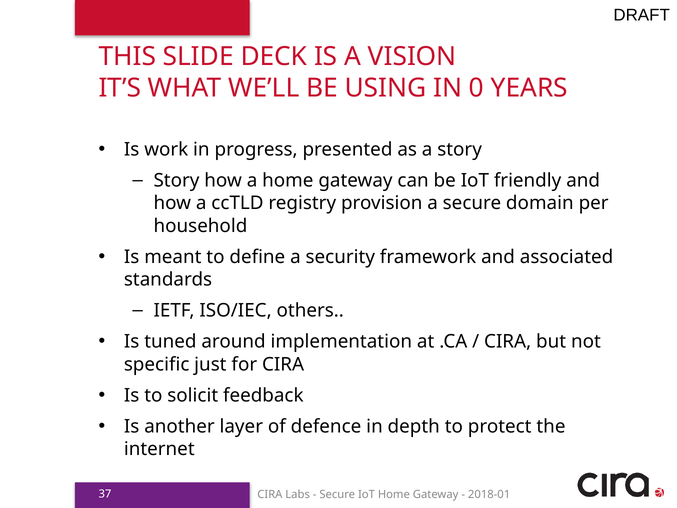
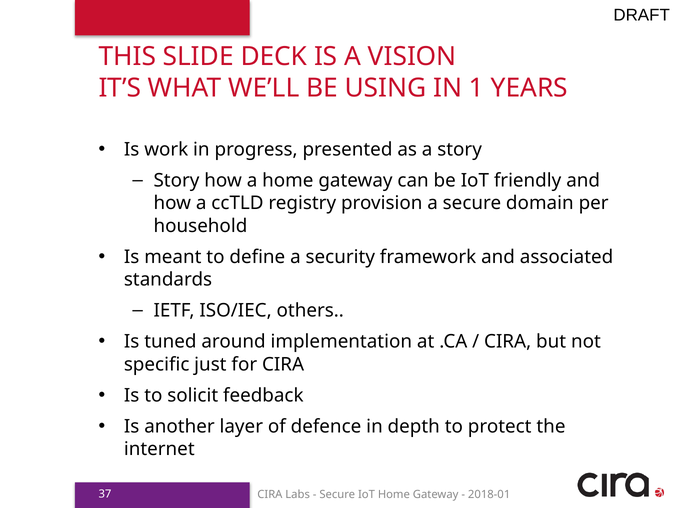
0: 0 -> 1
